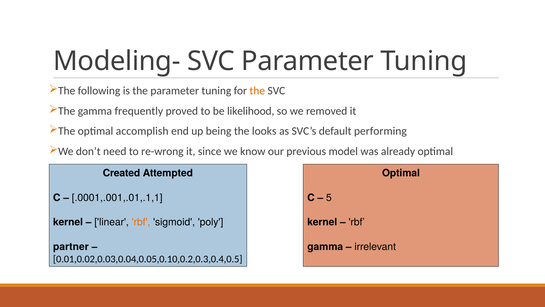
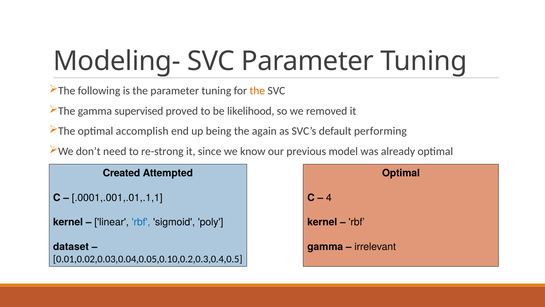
frequently: frequently -> supervised
looks: looks -> again
re-wrong: re-wrong -> re-strong
5: 5 -> 4
rbf at (141, 222) colour: orange -> blue
partner: partner -> dataset
